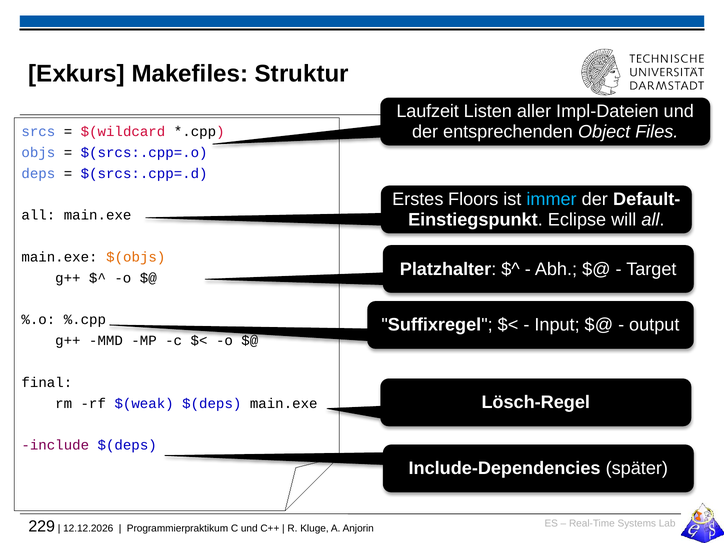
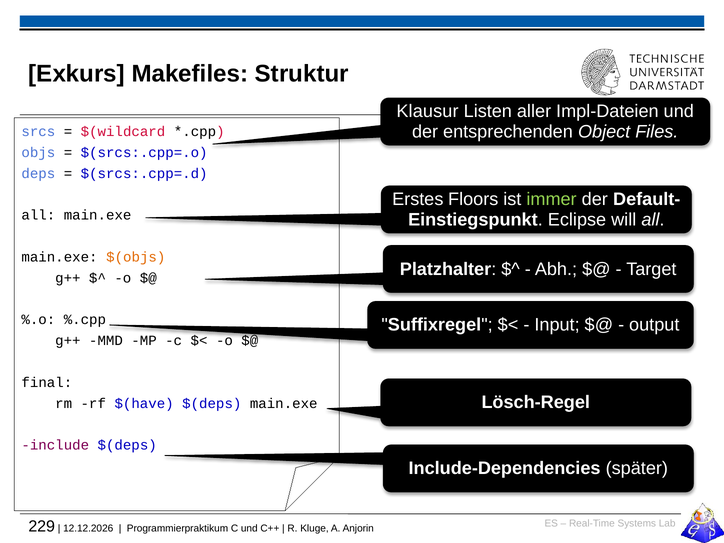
Laufzeit: Laufzeit -> Klausur
immer colour: light blue -> light green
$(weak: $(weak -> $(have
